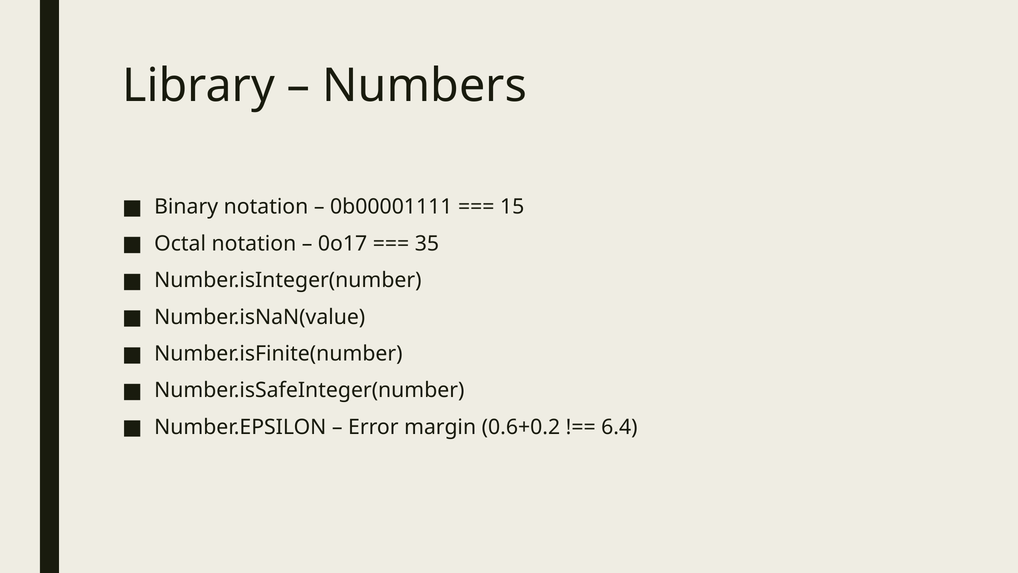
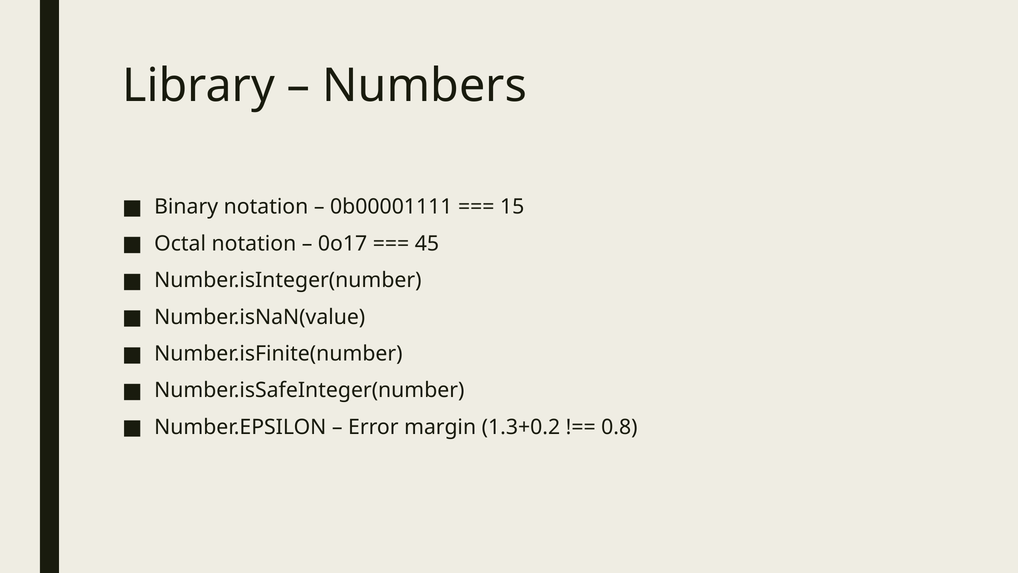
35: 35 -> 45
0.6+0.2: 0.6+0.2 -> 1.3+0.2
6.4: 6.4 -> 0.8
